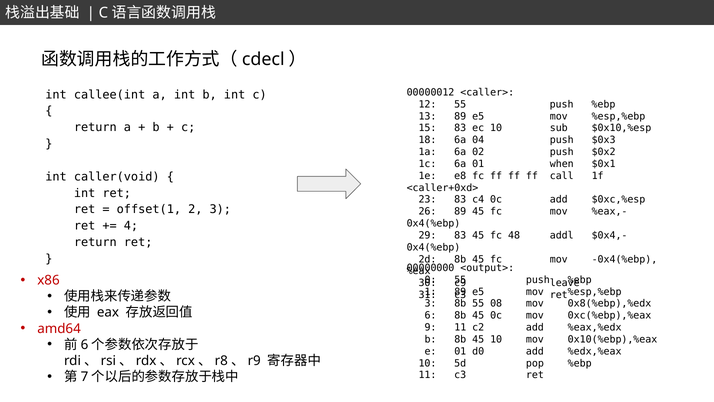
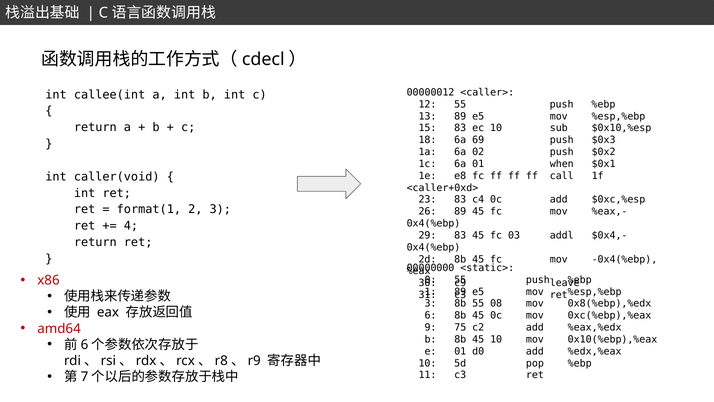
04: 04 -> 69
offset(1: offset(1 -> format(1
48: 48 -> 03
<output>: <output> -> <static>
9 11: 11 -> 75
